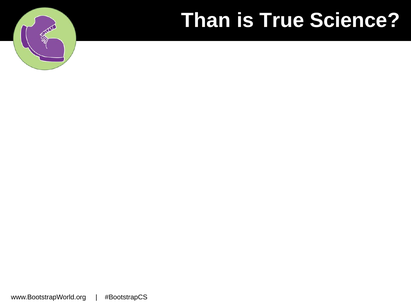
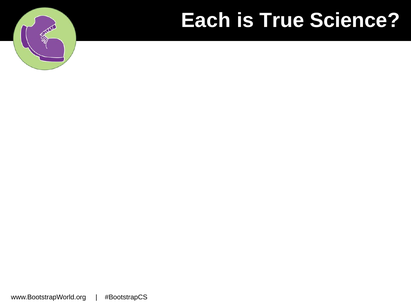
Than: Than -> Each
